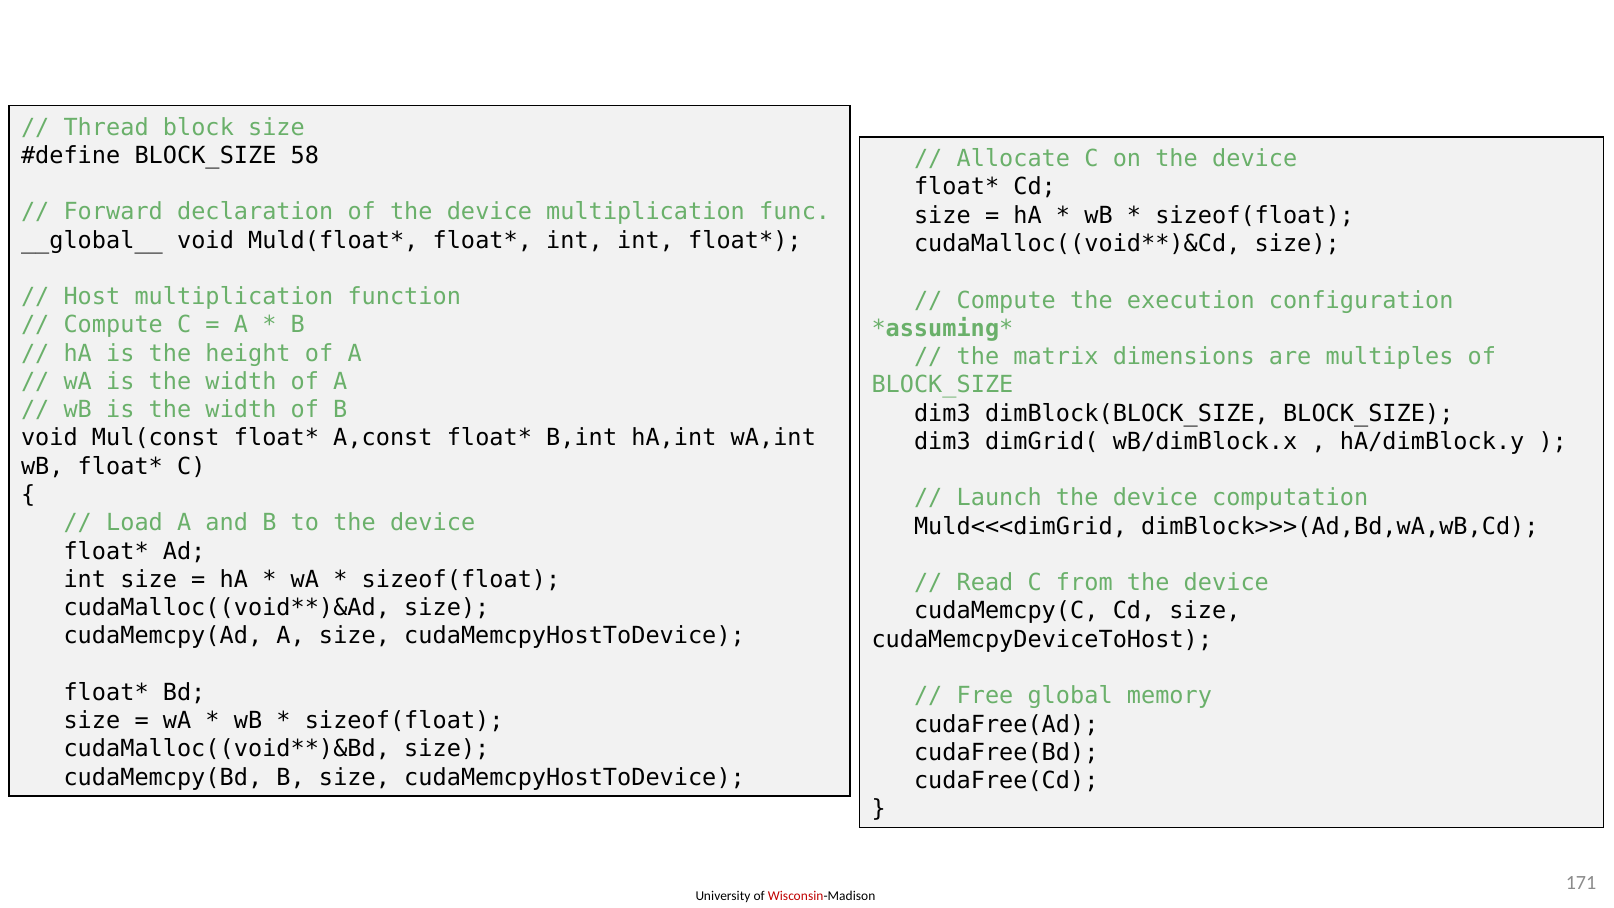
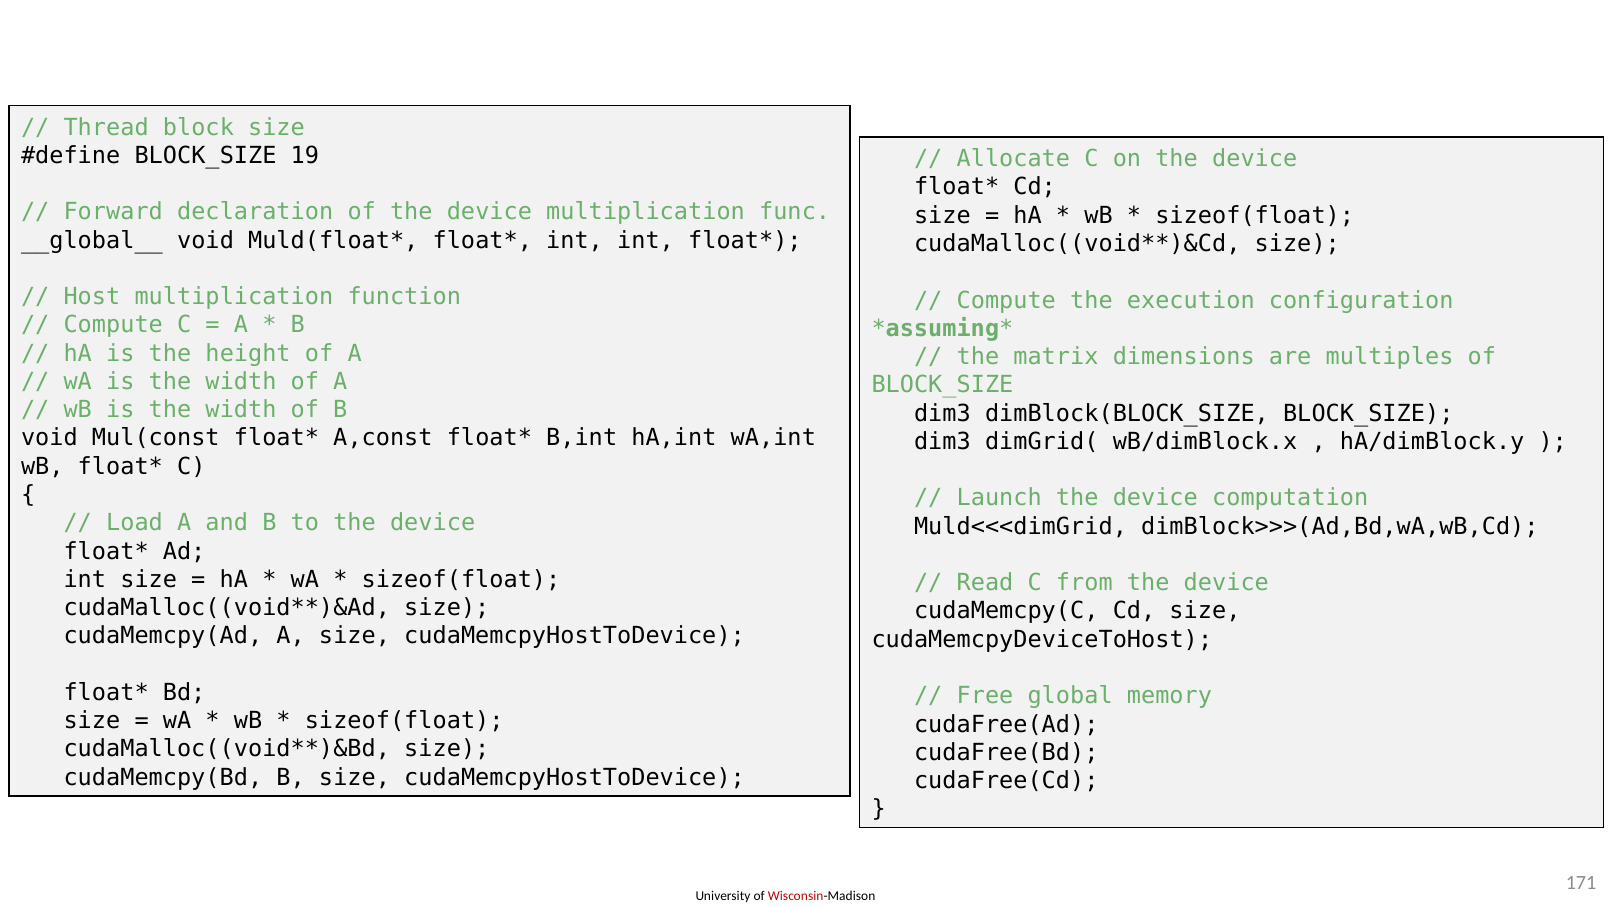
58: 58 -> 19
